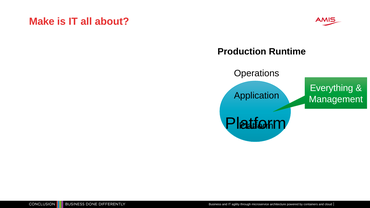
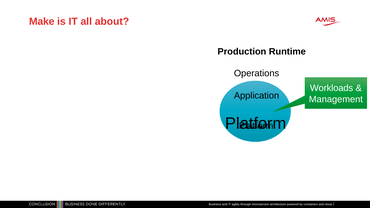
Everything: Everything -> Workloads
